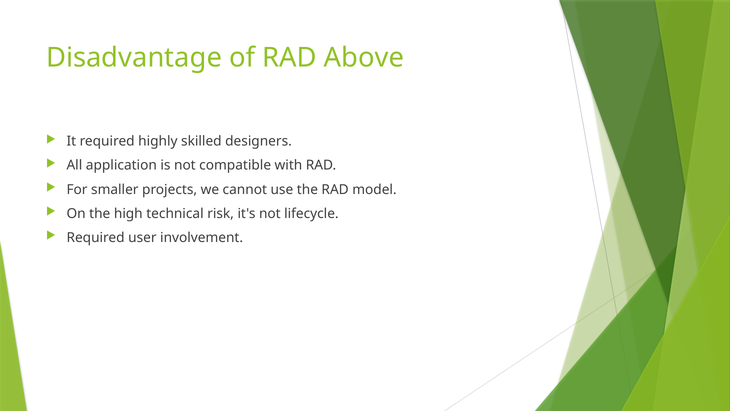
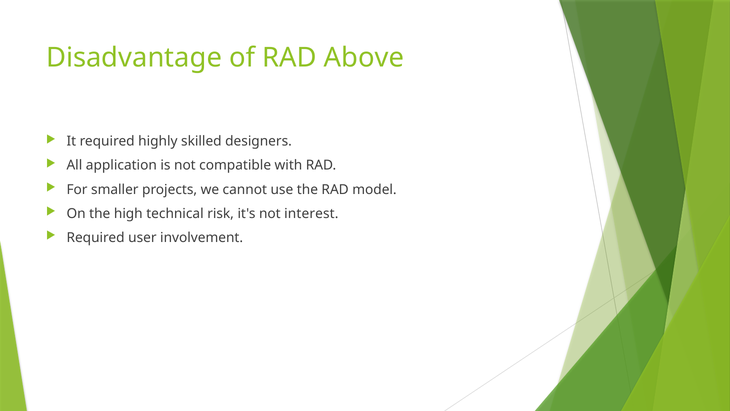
lifecycle: lifecycle -> interest
